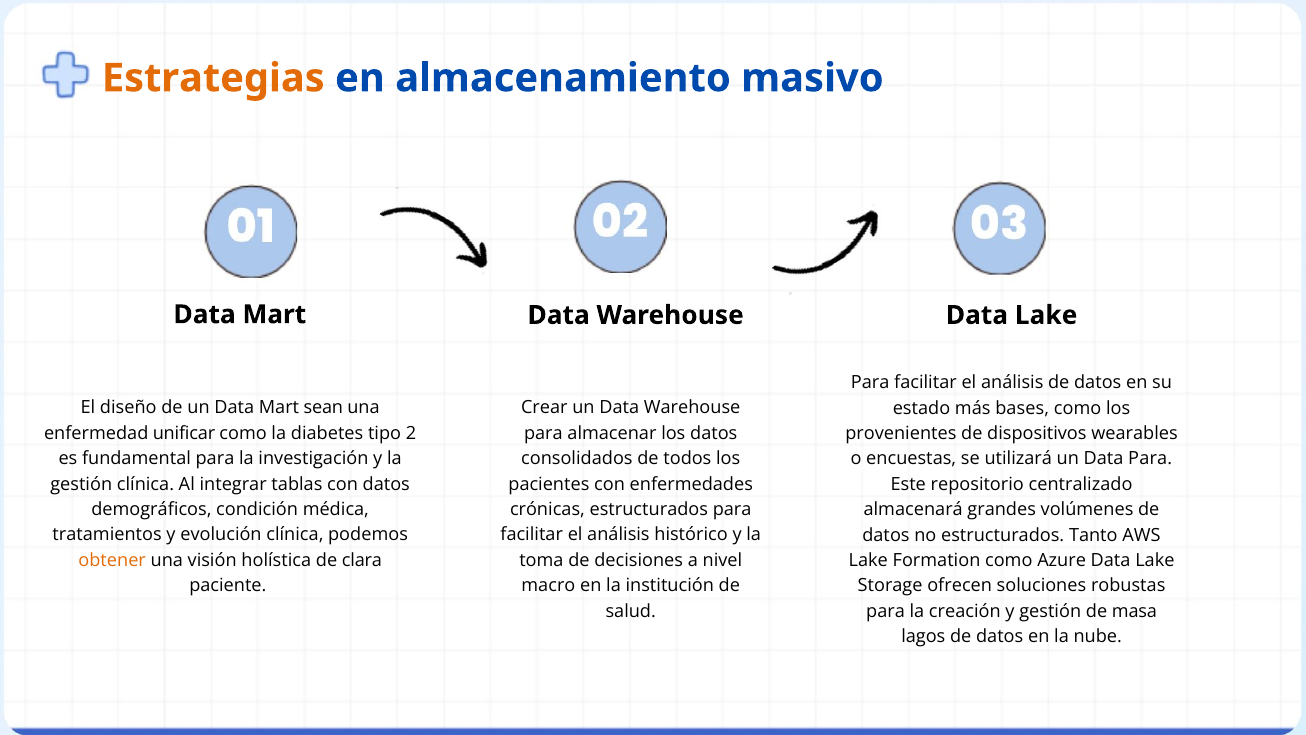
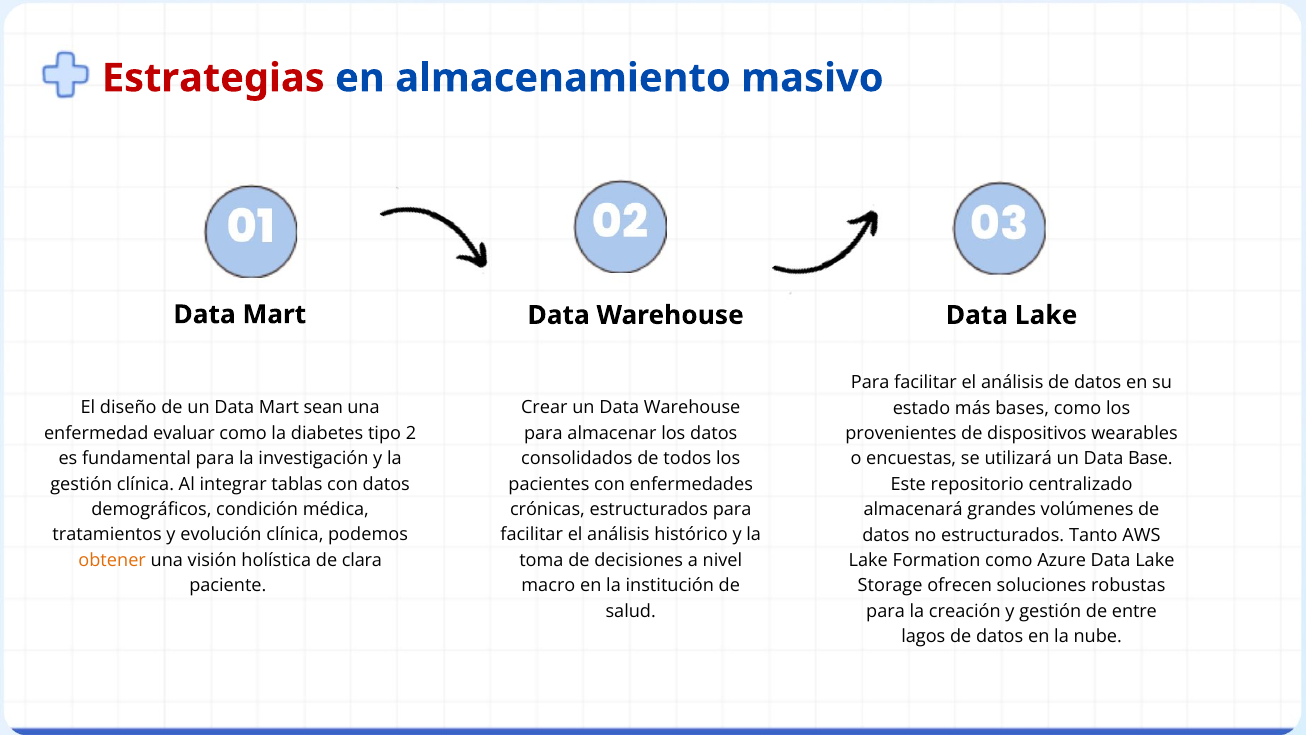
Estrategias colour: orange -> red
unificar: unificar -> evaluar
Data Para: Para -> Base
masa: masa -> entre
